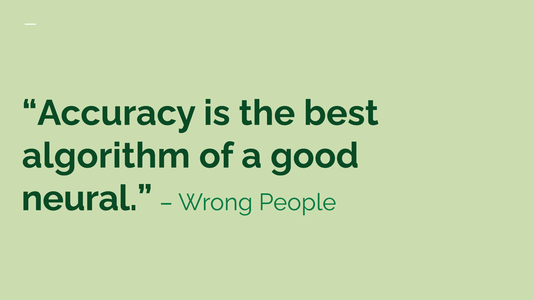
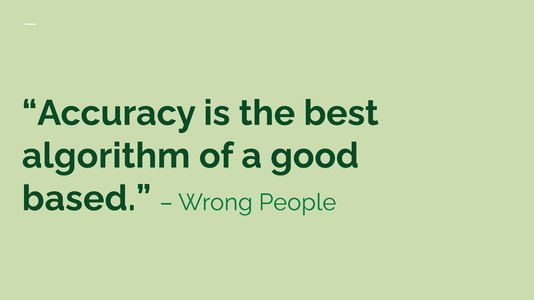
neural: neural -> based
